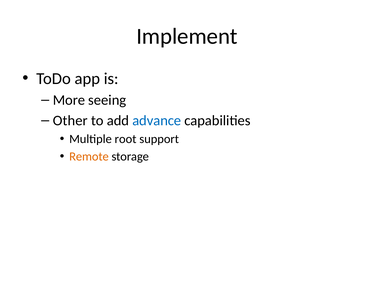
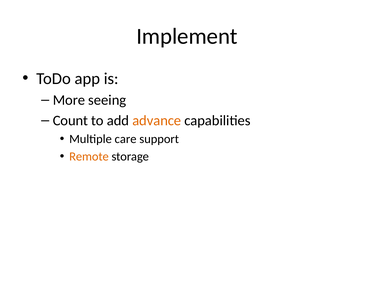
Other: Other -> Count
advance colour: blue -> orange
root: root -> care
